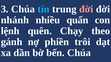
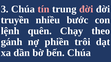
tín colour: light blue -> pink
nhánh: nhánh -> truyền
quấn: quấn -> bước
